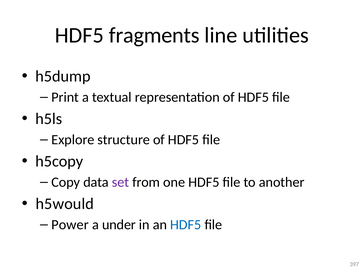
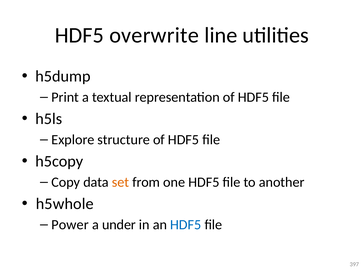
fragments: fragments -> overwrite
set colour: purple -> orange
h5would: h5would -> h5whole
